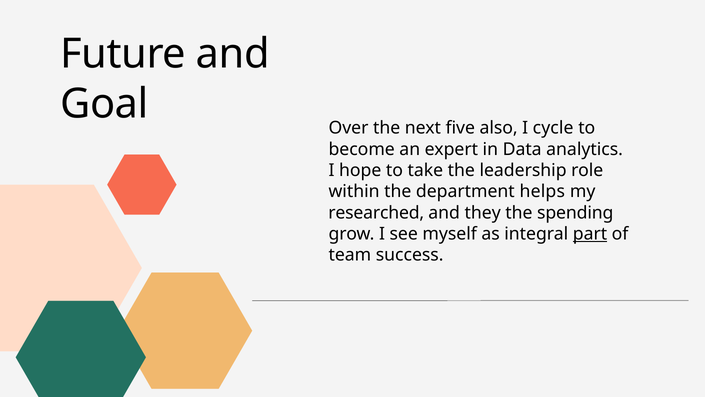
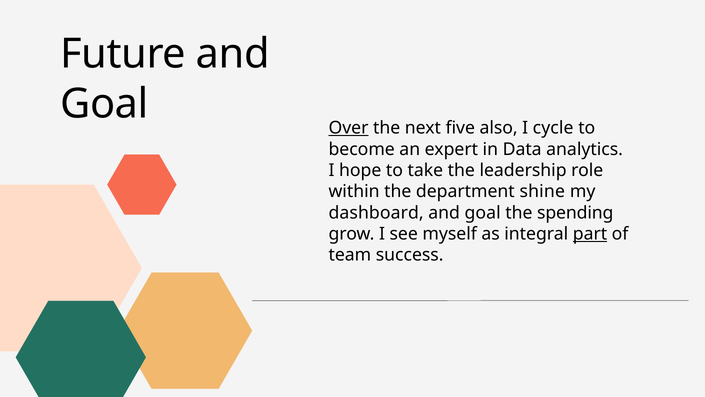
Over underline: none -> present
helps: helps -> shine
researched: researched -> dashboard
they at (483, 213): they -> goal
